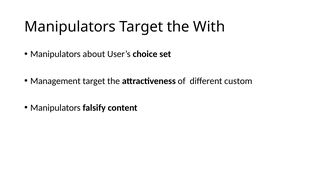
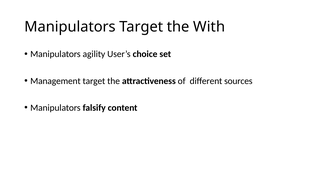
about: about -> agility
custom: custom -> sources
